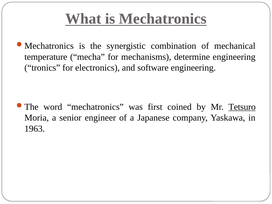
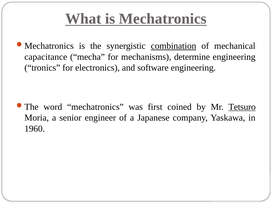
combination underline: none -> present
temperature: temperature -> capacitance
1963: 1963 -> 1960
